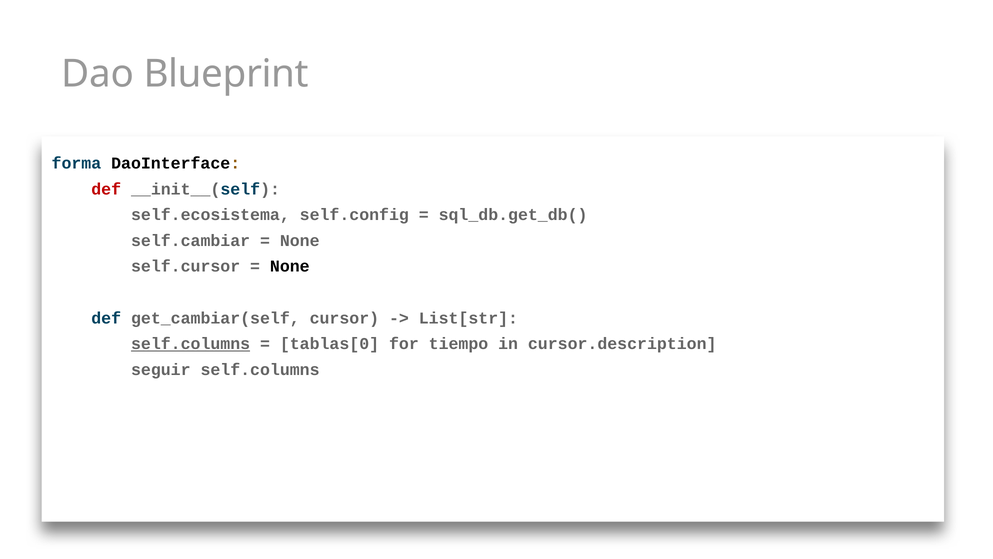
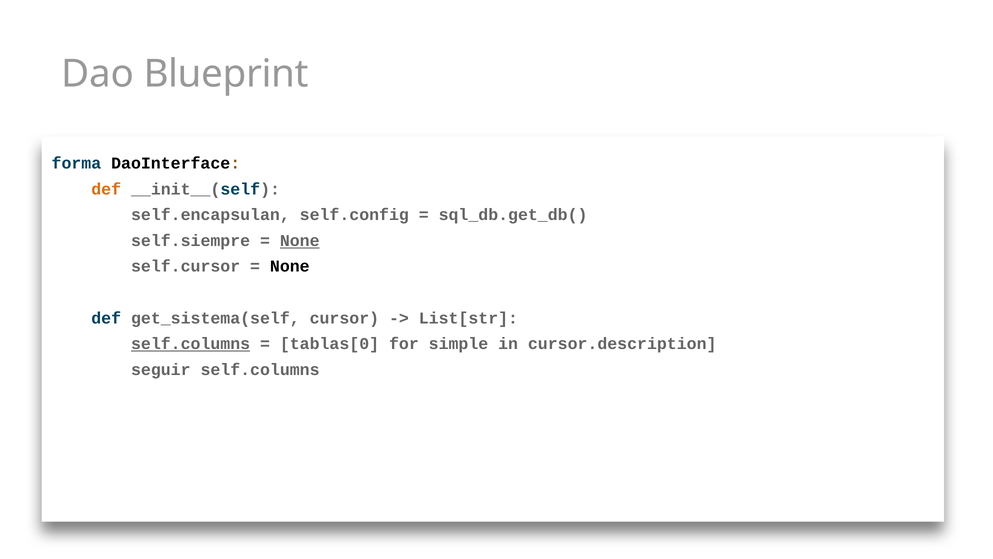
def at (106, 189) colour: red -> orange
self.ecosistema: self.ecosistema -> self.encapsulan
self.cambiar: self.cambiar -> self.siempre
None at (300, 241) underline: none -> present
get_cambiar(self: get_cambiar(self -> get_sistema(self
tiempo: tiempo -> simple
